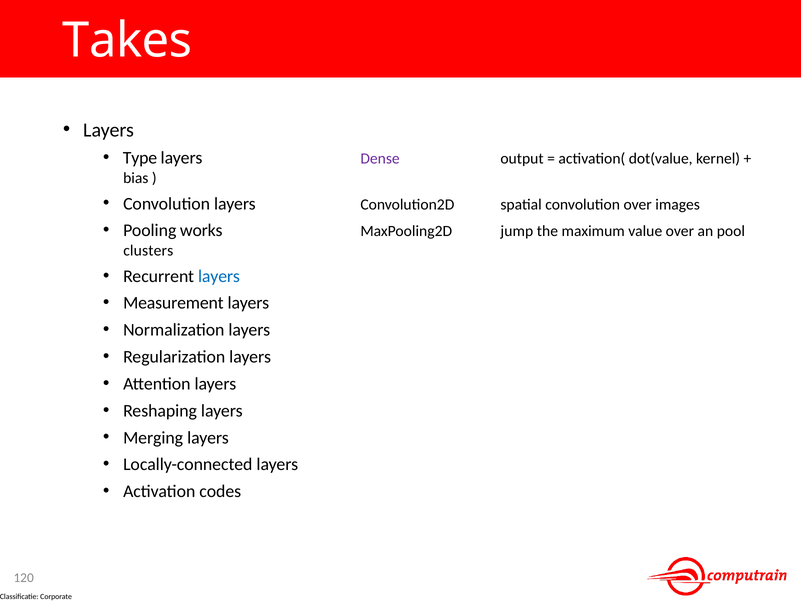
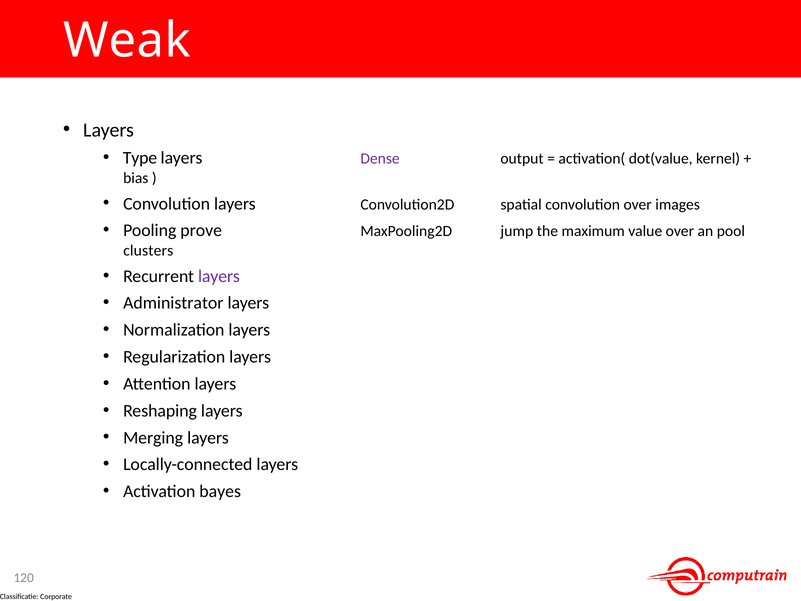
Takes: Takes -> Weak
works: works -> prove
layers at (219, 276) colour: blue -> purple
Measurement: Measurement -> Administrator
codes: codes -> bayes
